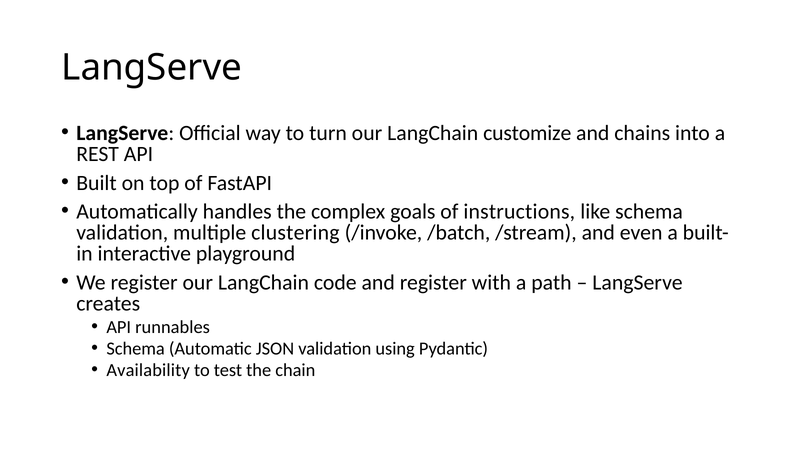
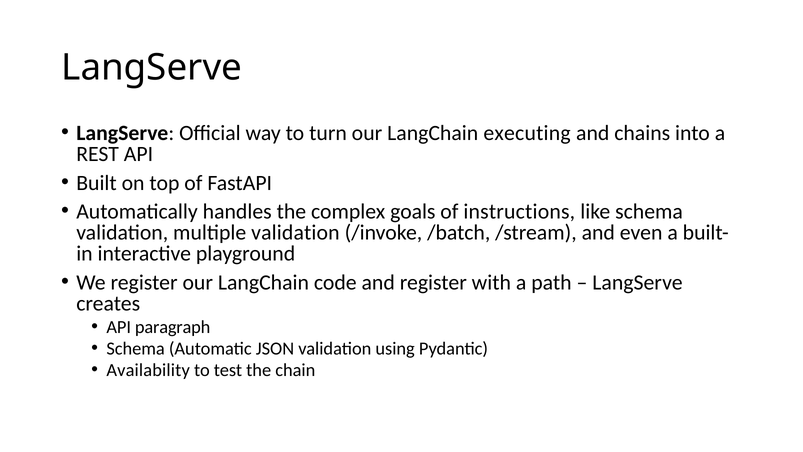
customize: customize -> executing
multiple clustering: clustering -> validation
runnables: runnables -> paragraph
